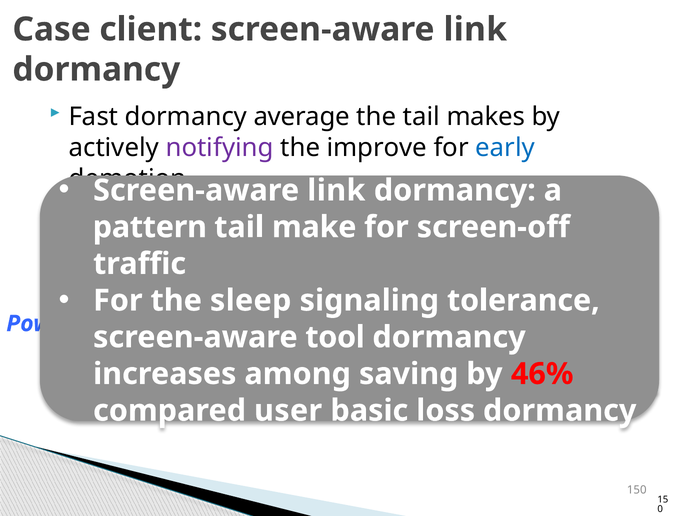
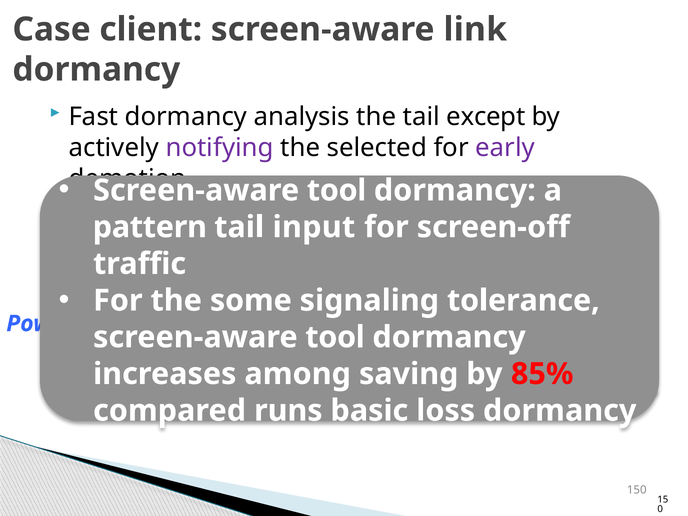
average: average -> analysis
makes: makes -> except
improve: improve -> selected
early colour: blue -> purple
link at (336, 190): link -> tool
make: make -> input
sleep: sleep -> some
46%: 46% -> 85%
user: user -> runs
